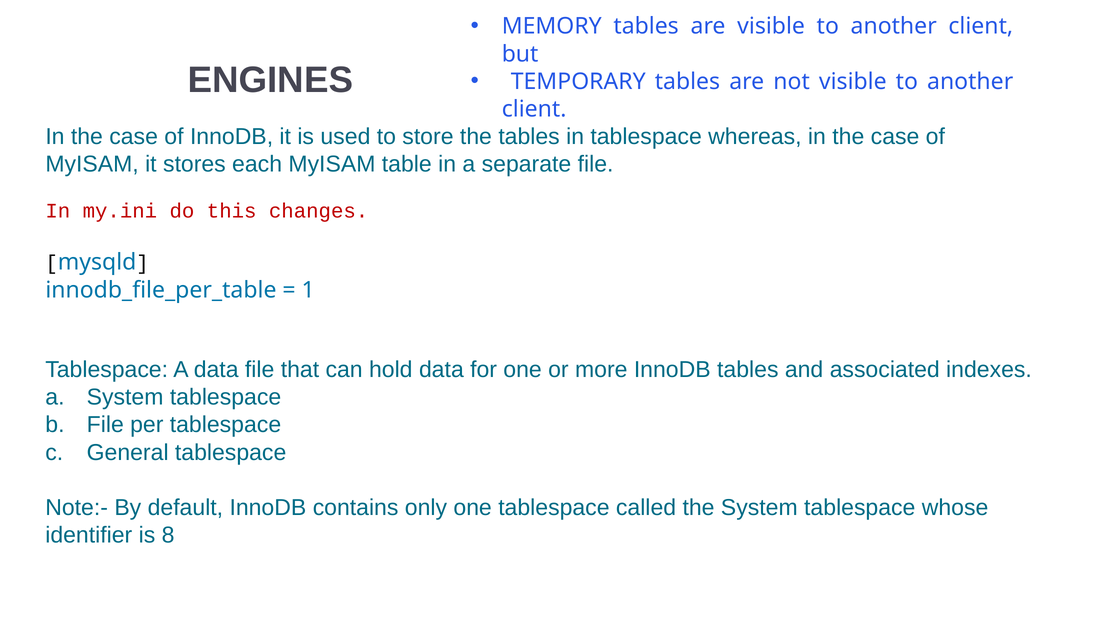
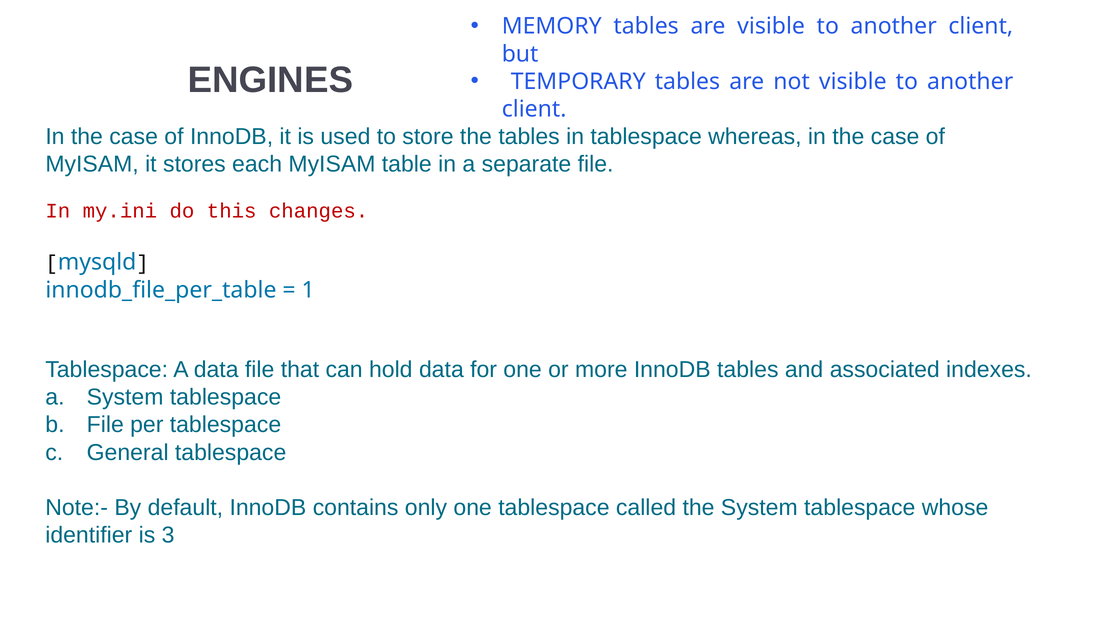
8: 8 -> 3
